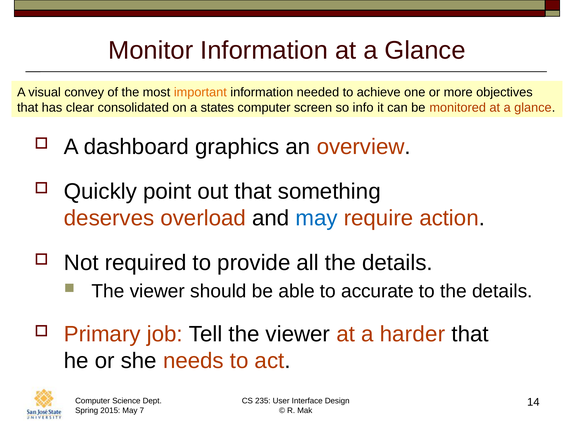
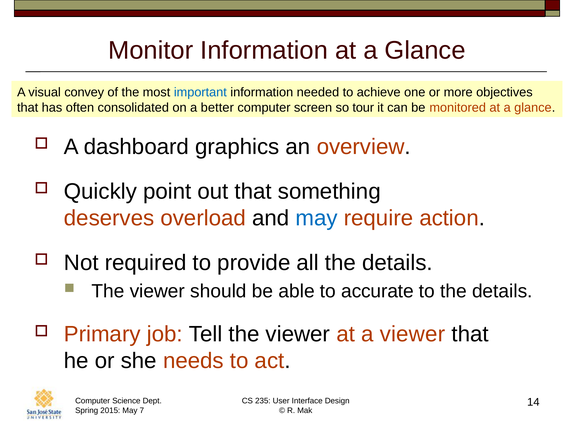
important colour: orange -> blue
clear: clear -> often
states: states -> better
info: info -> tour
a harder: harder -> viewer
